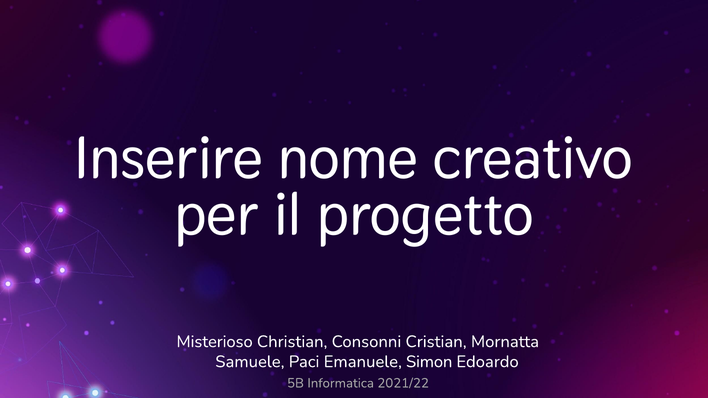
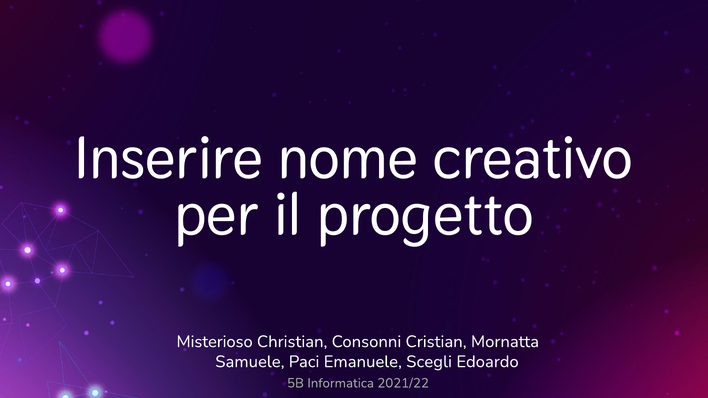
Simon: Simon -> Scegli
